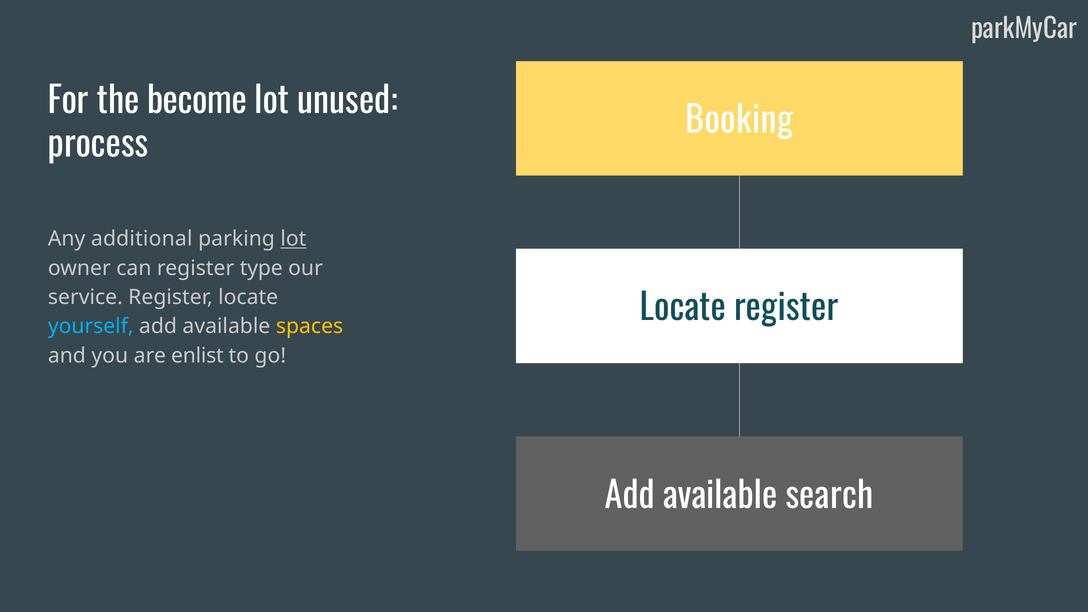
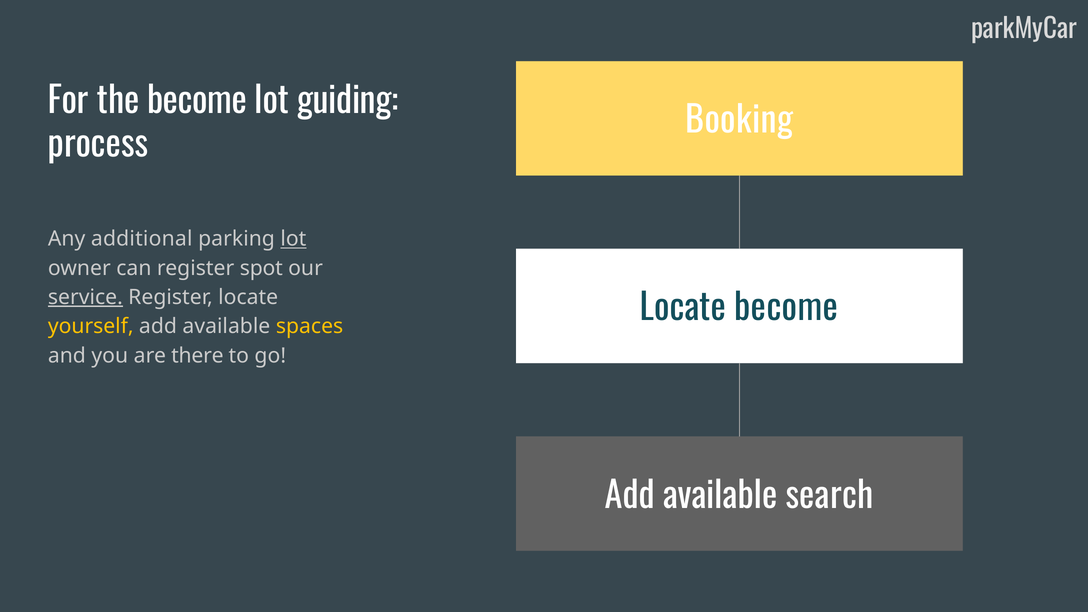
unused: unused -> guiding
type: type -> spot
service underline: none -> present
Locate register: register -> become
yourself colour: light blue -> yellow
enlist: enlist -> there
